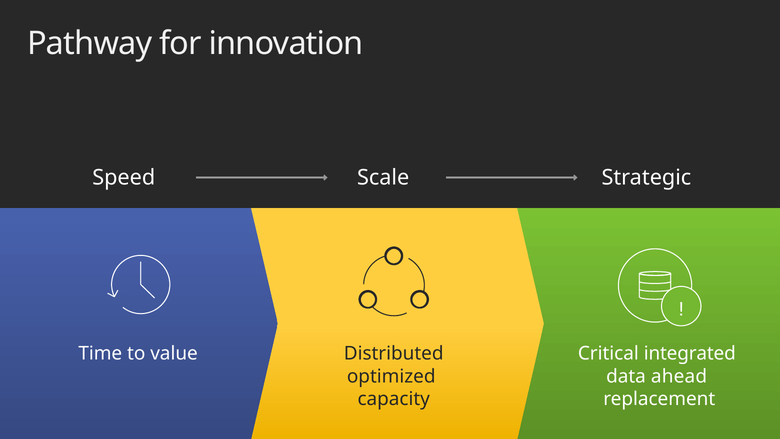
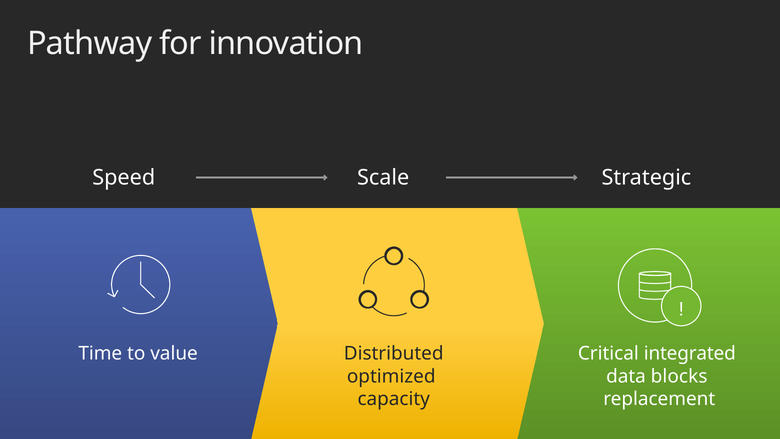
ahead: ahead -> blocks
